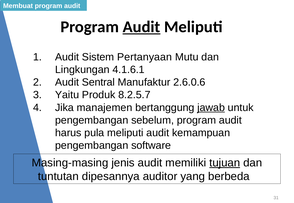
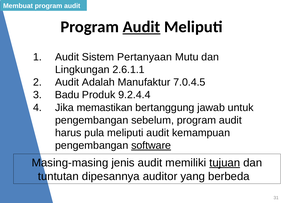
4.1.6.1: 4.1.6.1 -> 2.6.1.1
Sentral: Sentral -> Adalah
2.6.0.6: 2.6.0.6 -> 7.0.4.5
Yaitu: Yaitu -> Badu
8.2.5.7: 8.2.5.7 -> 9.2.4.4
manajemen: manajemen -> memastikan
jawab underline: present -> none
software underline: none -> present
